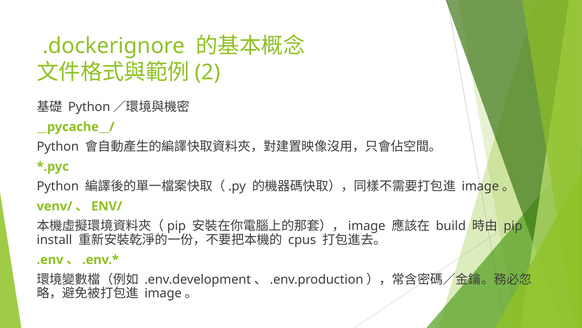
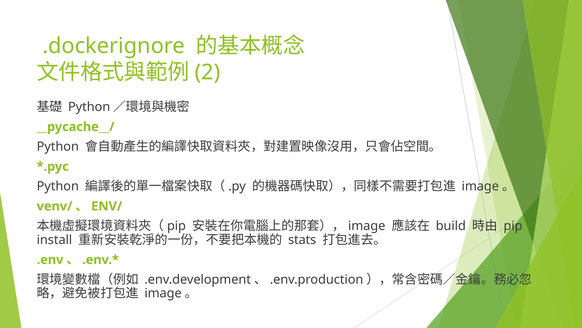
cpus: cpus -> stats
